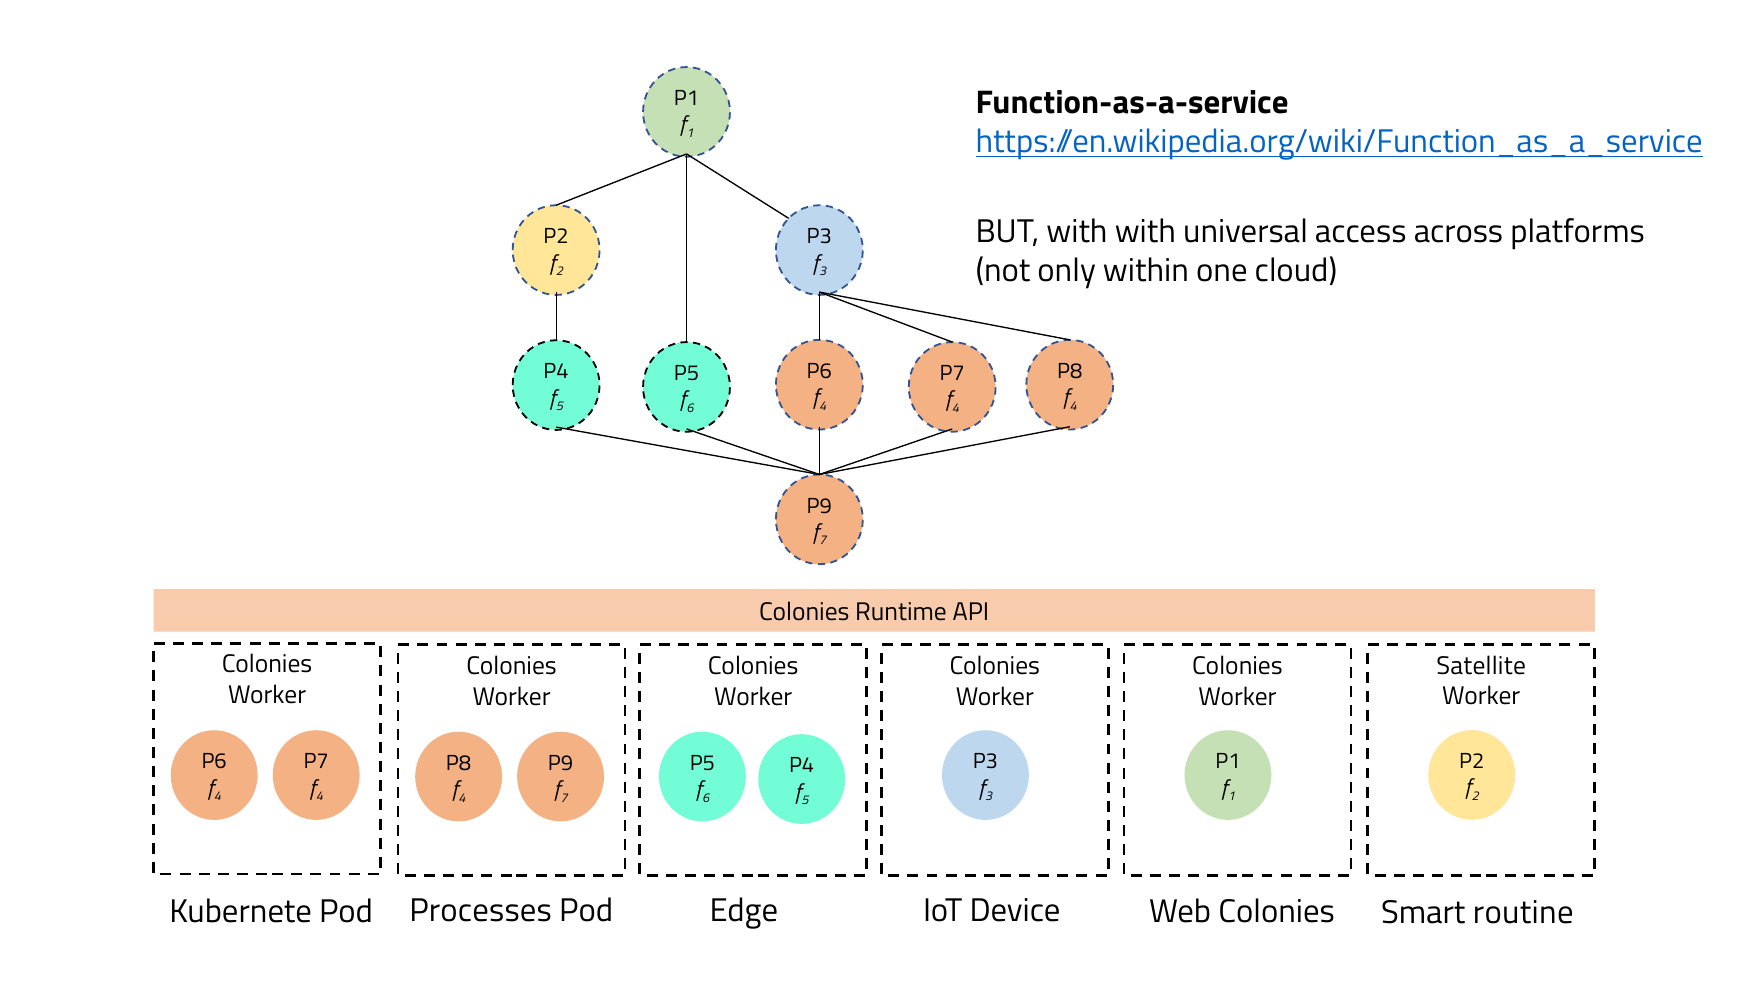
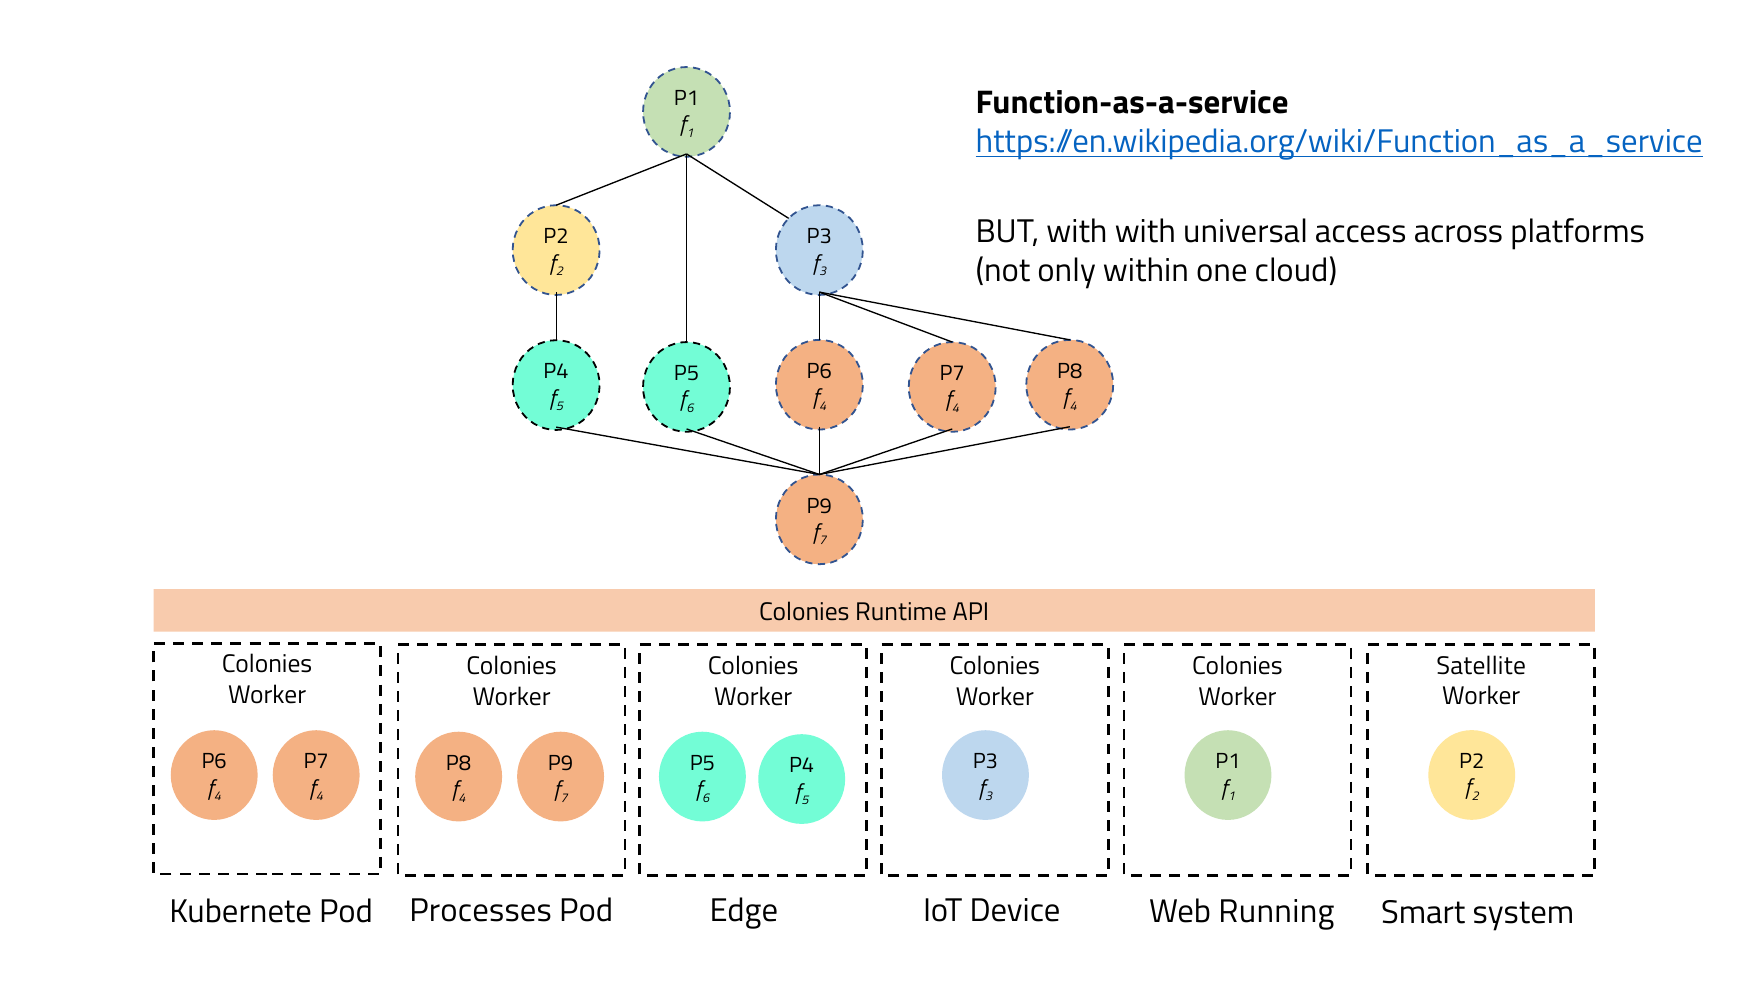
Web Colonies: Colonies -> Running
routine: routine -> system
